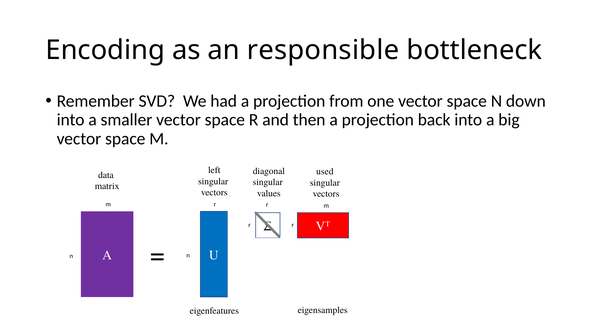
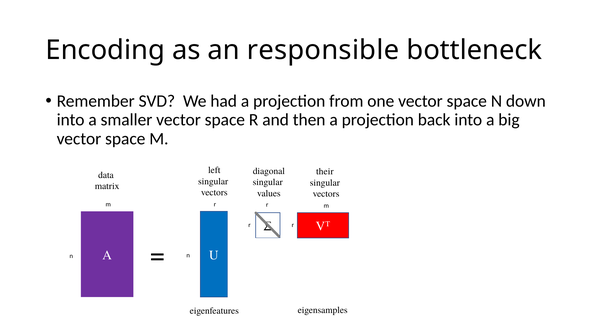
used: used -> their
